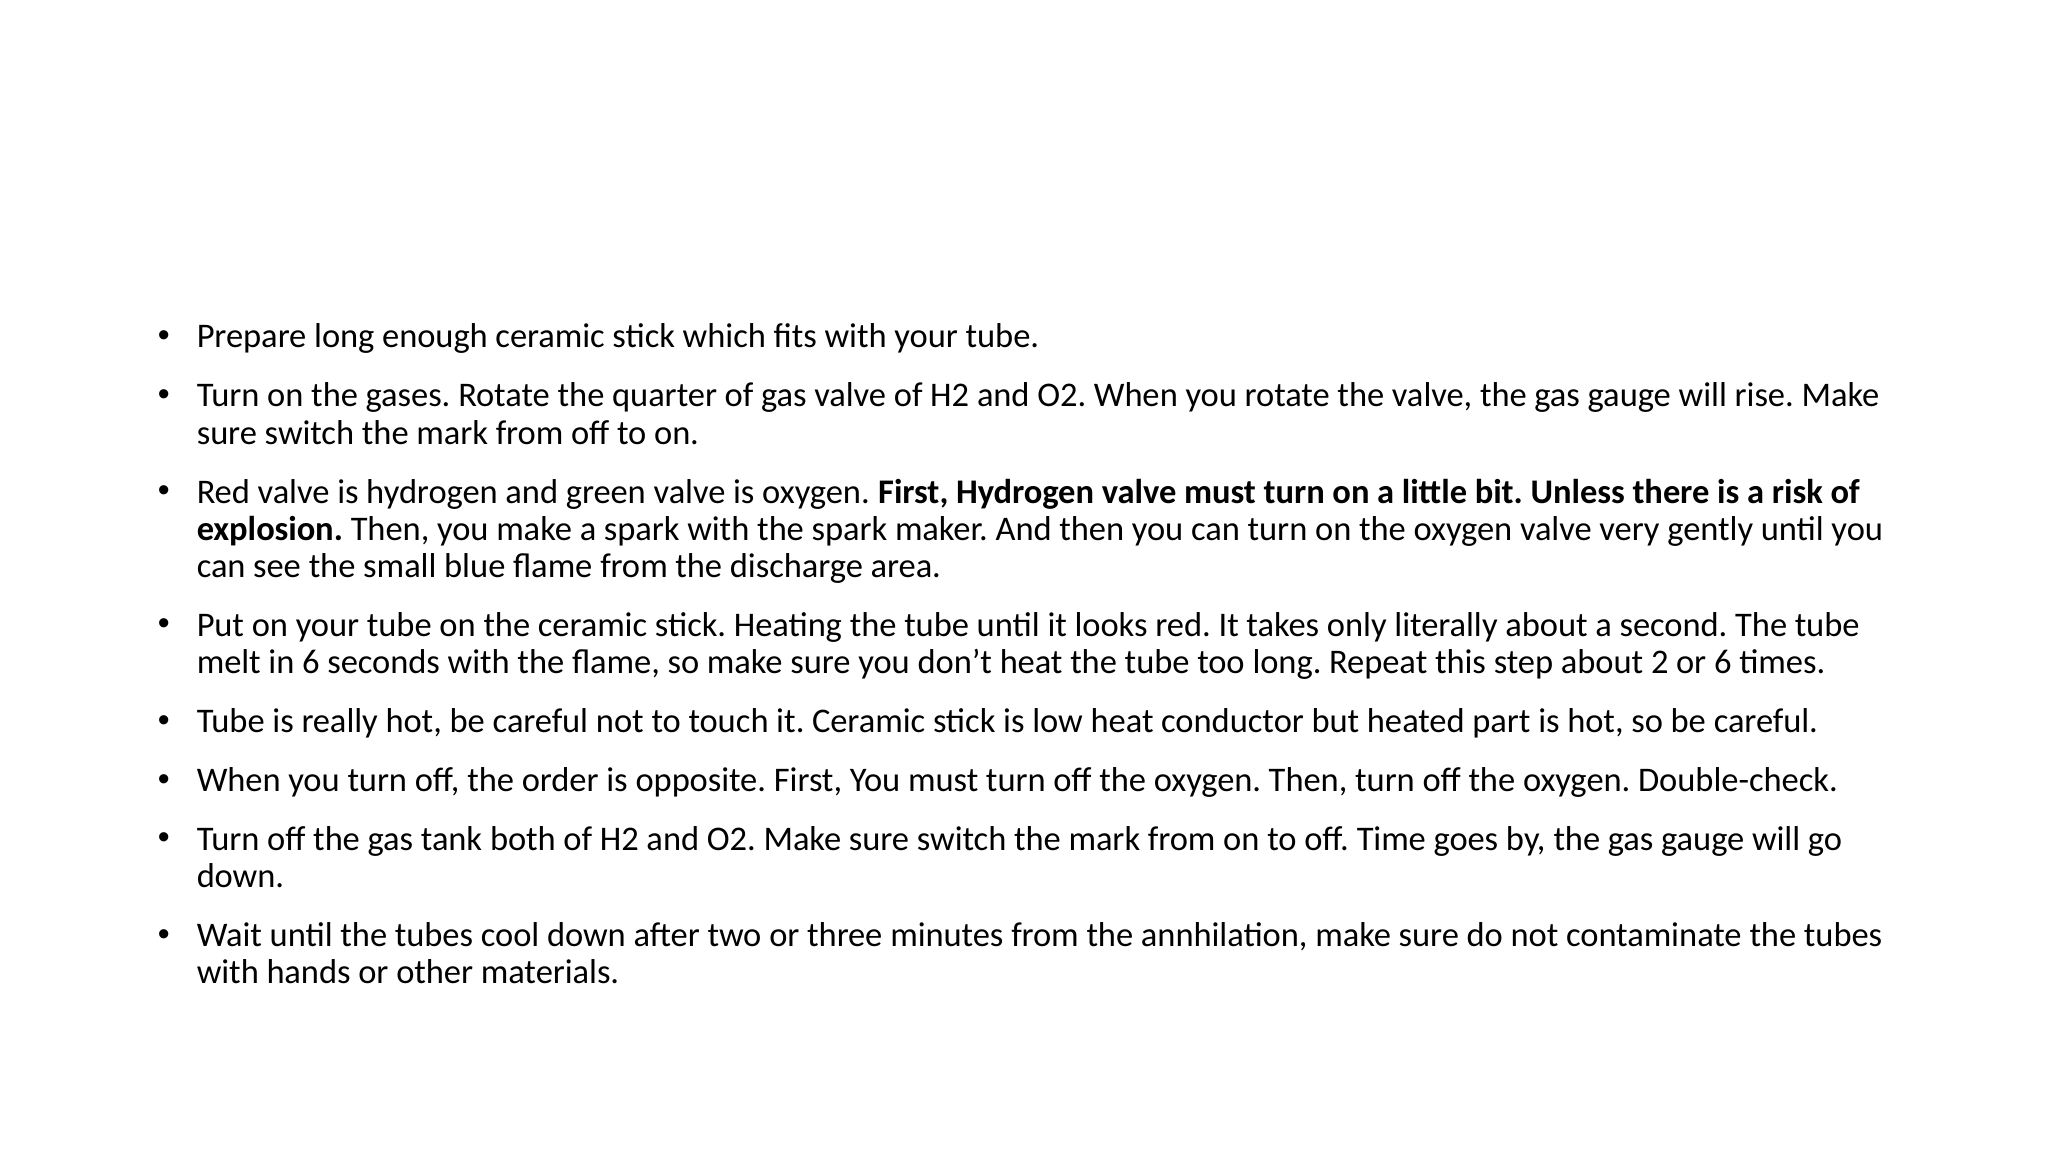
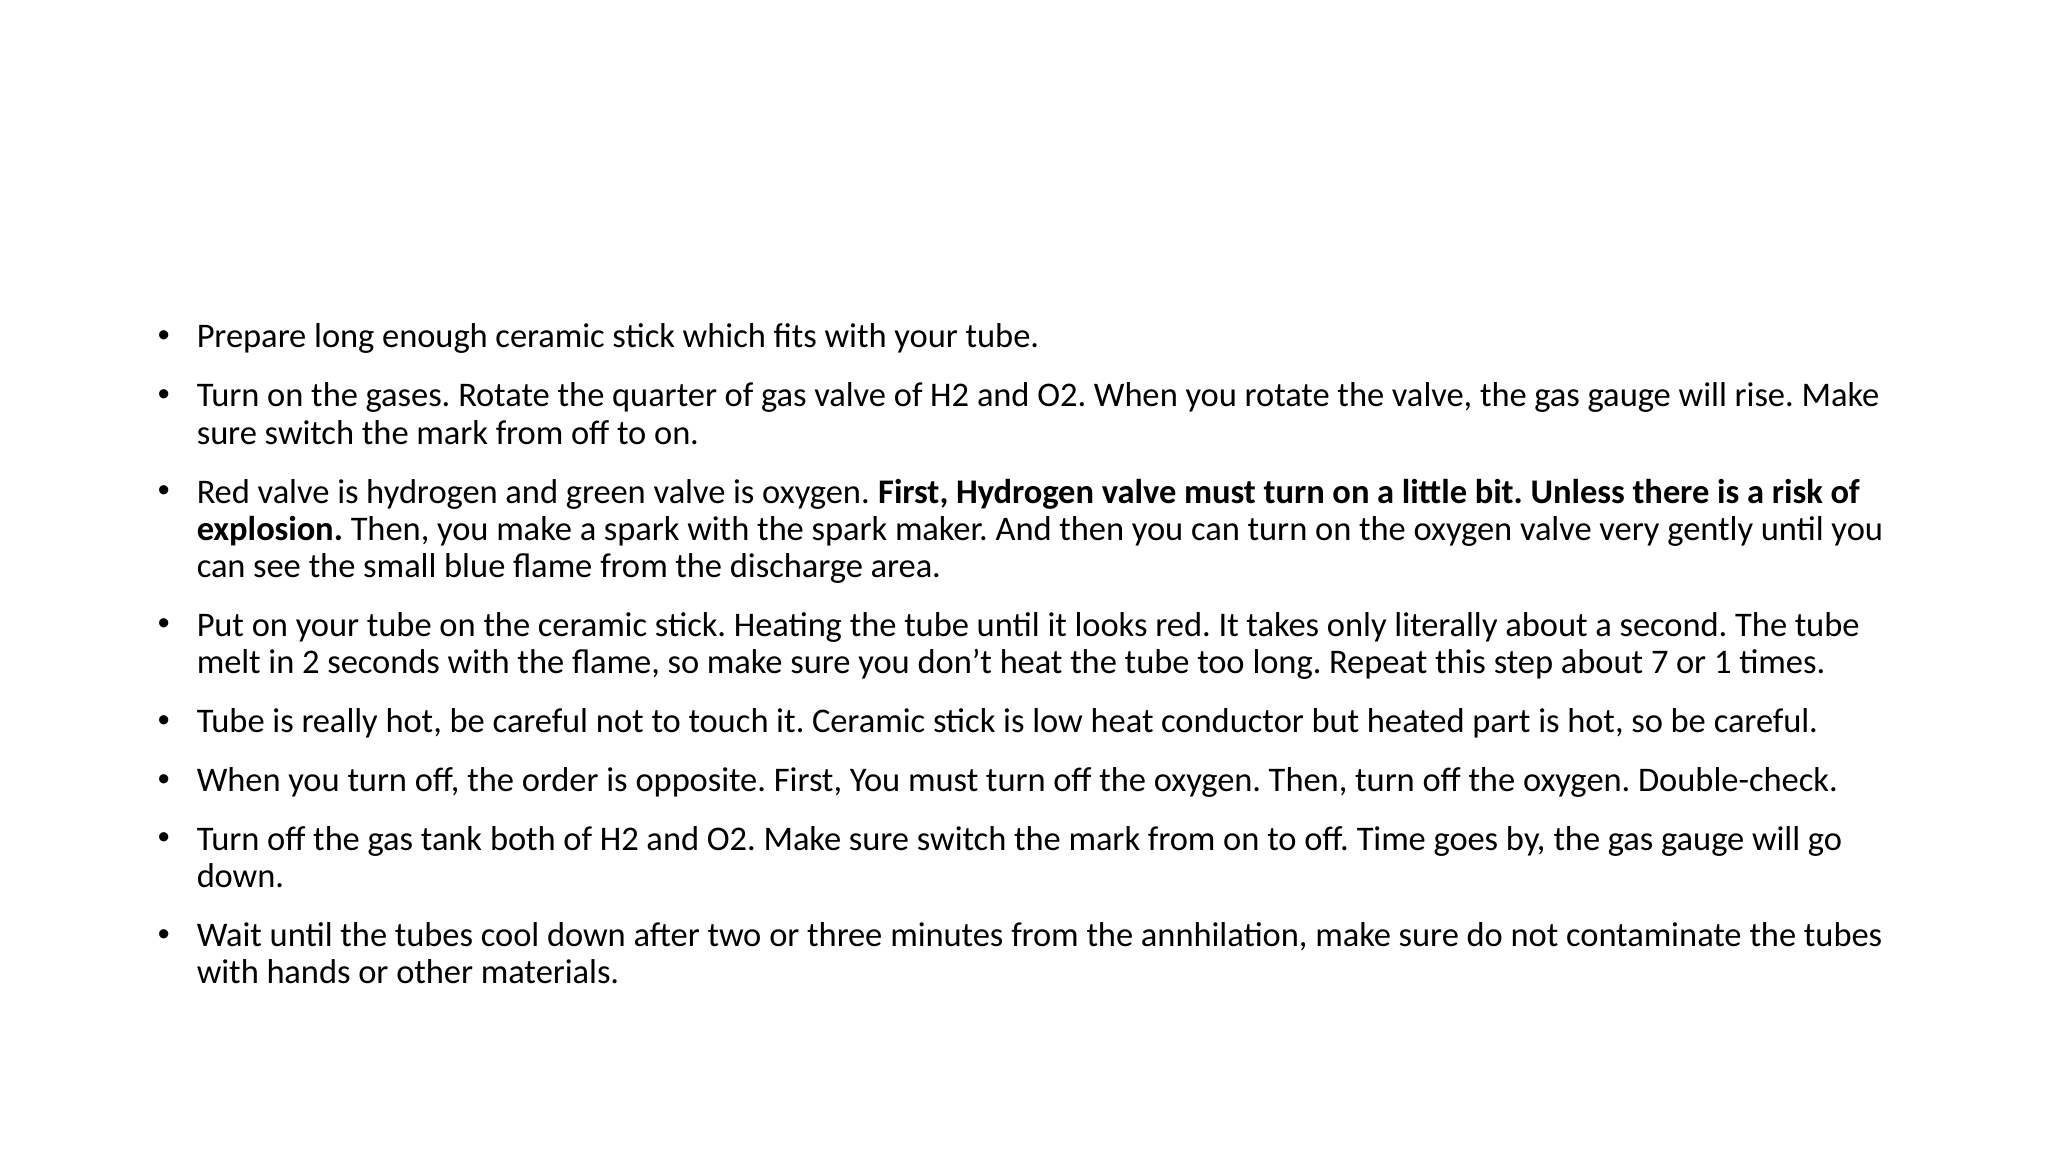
in 6: 6 -> 2
2: 2 -> 7
or 6: 6 -> 1
